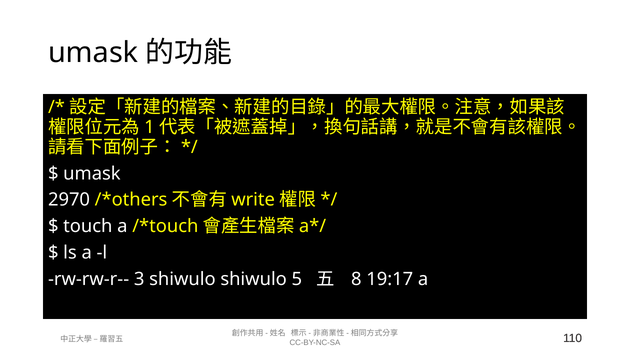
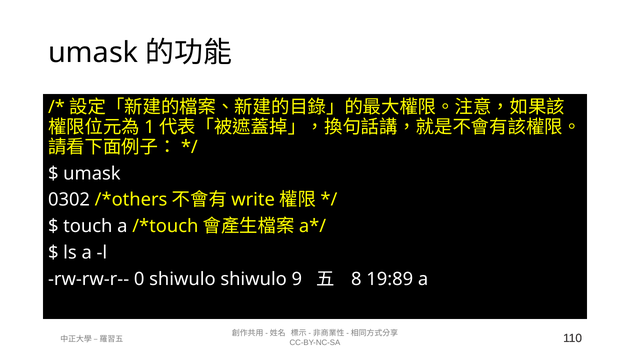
2970: 2970 -> 0302
3: 3 -> 0
5: 5 -> 9
19:17: 19:17 -> 19:89
